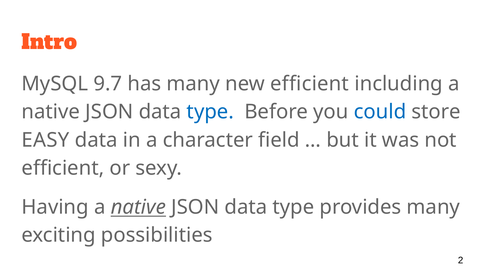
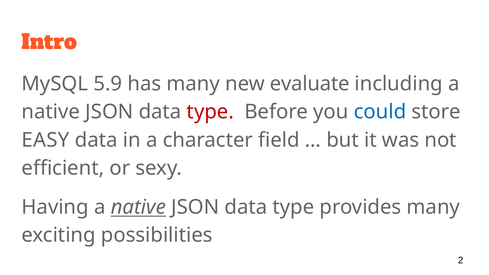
9.7: 9.7 -> 5.9
new efficient: efficient -> evaluate
type at (210, 112) colour: blue -> red
